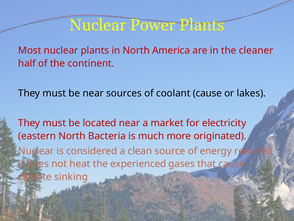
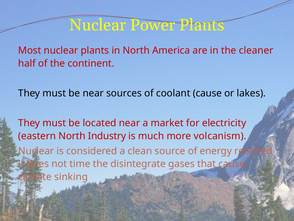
Bacteria: Bacteria -> Industry
originated: originated -> volcanism
heat: heat -> time
experienced: experienced -> disintegrate
